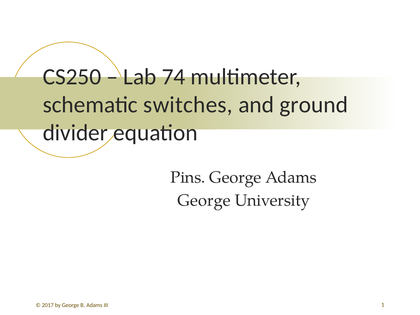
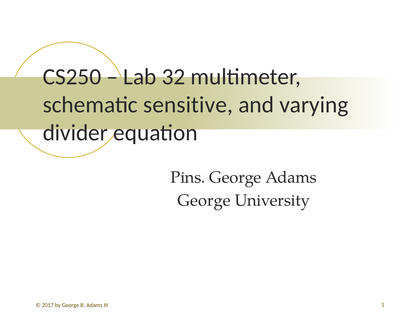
74: 74 -> 32
switches: switches -> sensitive
ground: ground -> varying
